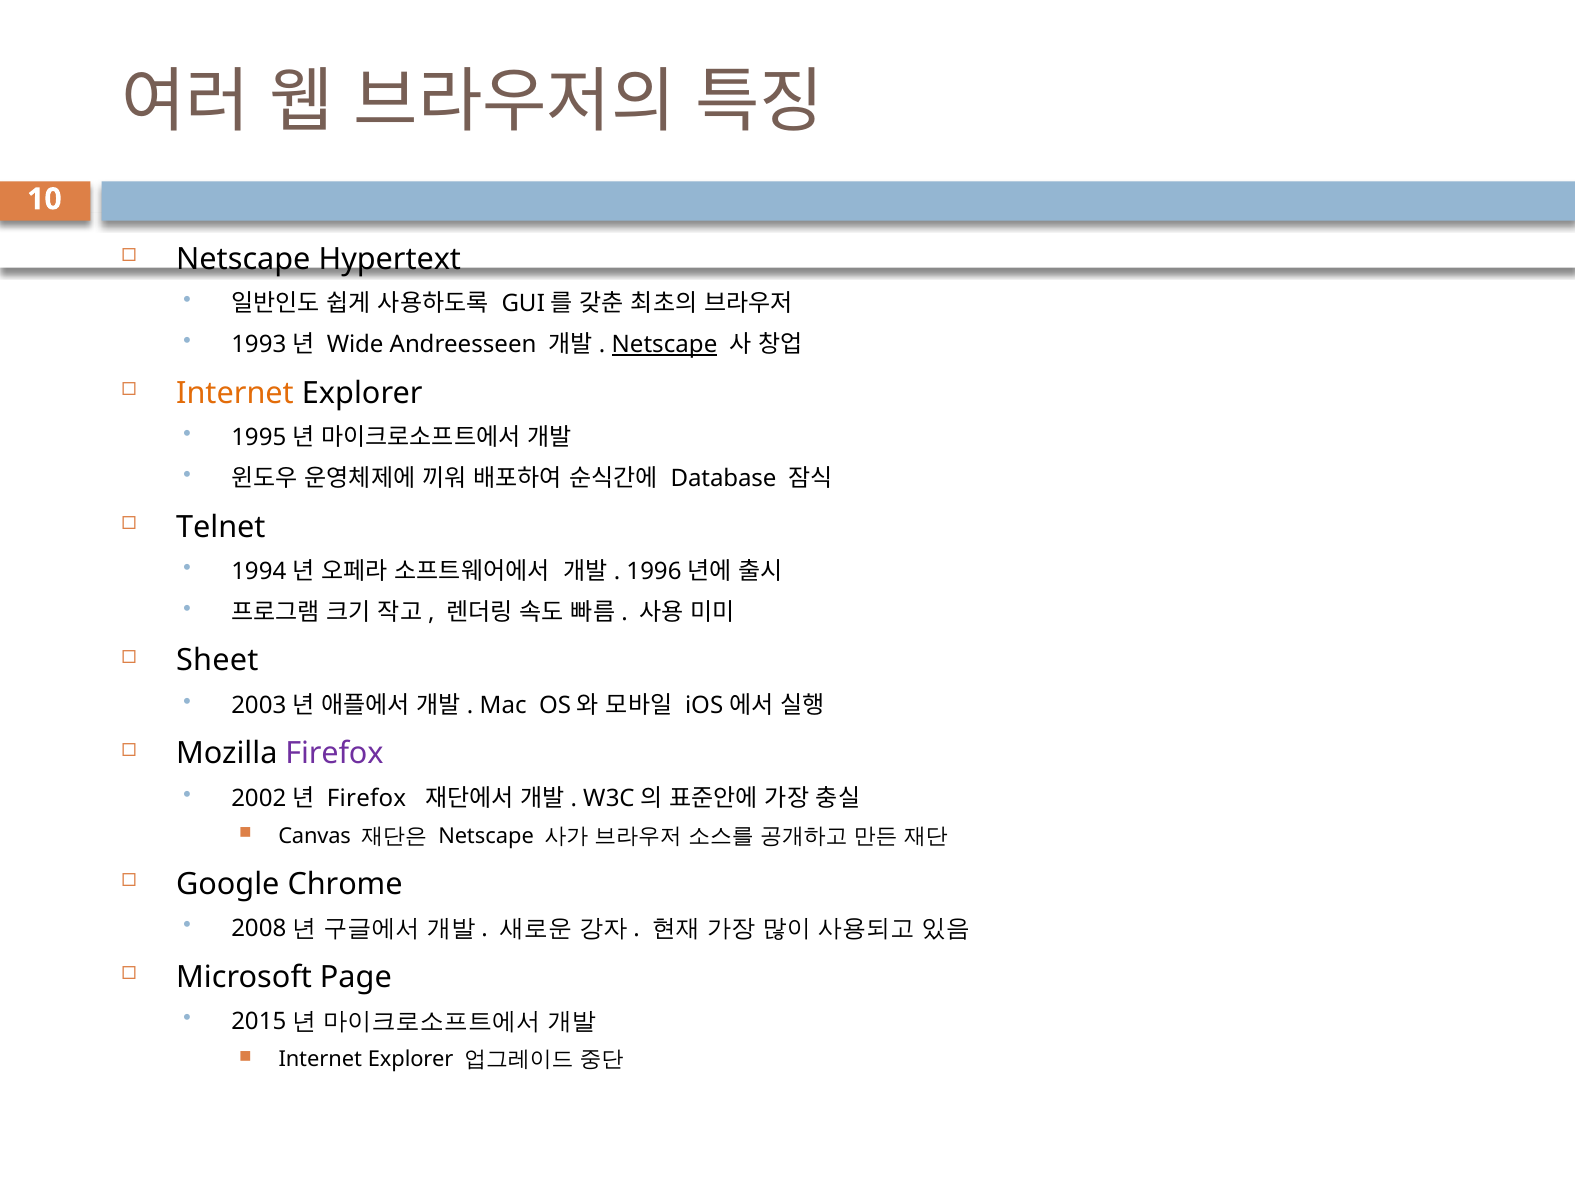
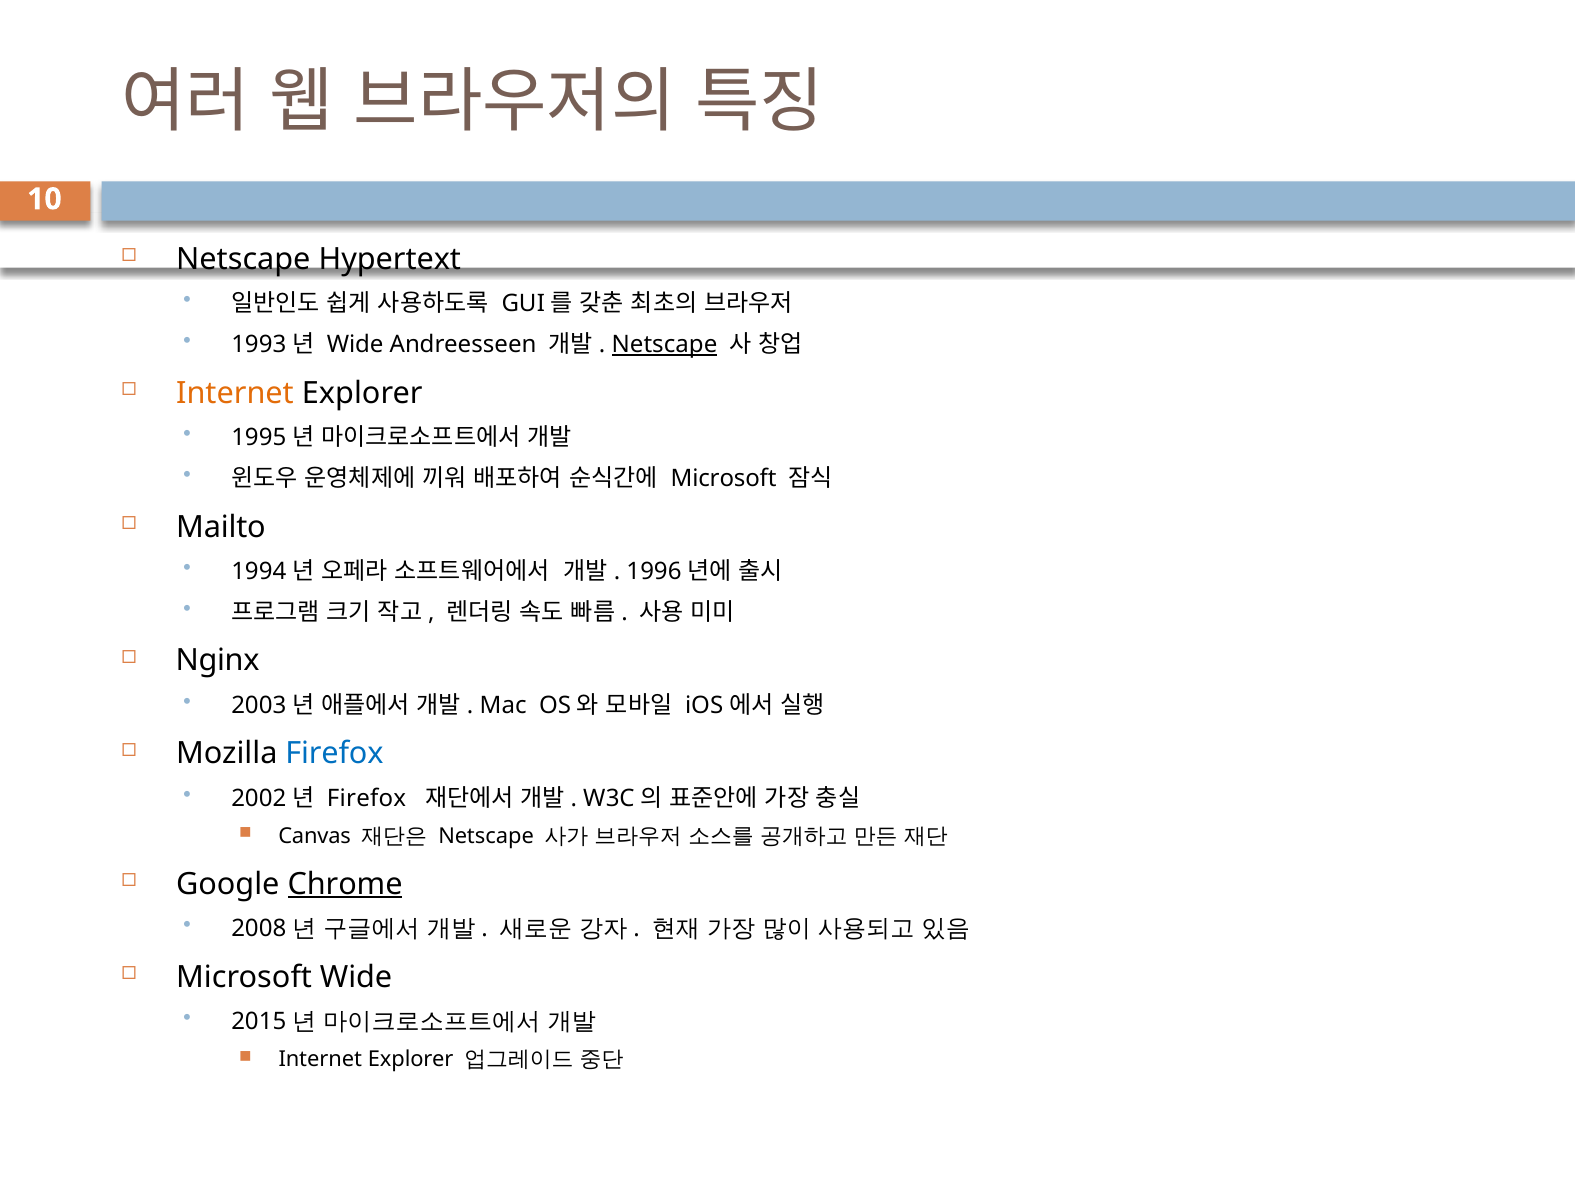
Database at (724, 478): Database -> Microsoft
Telnet: Telnet -> Mailto
Sheet: Sheet -> Nginx
Firefox at (334, 754) colour: purple -> blue
Chrome underline: none -> present
Microsoft Page: Page -> Wide
